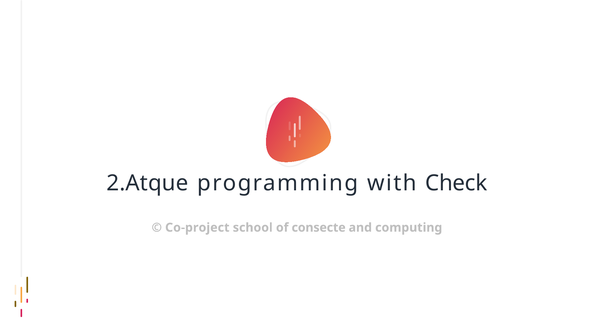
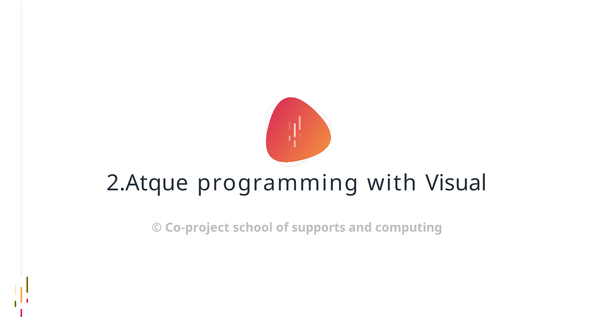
Check: Check -> Visual
consecte: consecte -> supports
